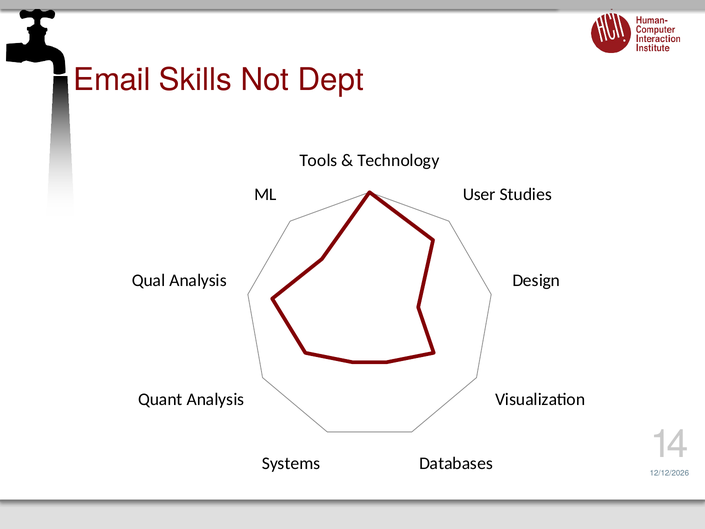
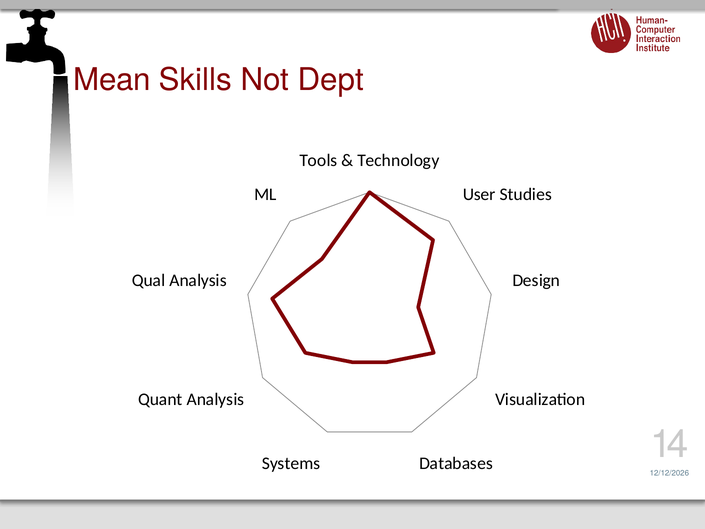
Email: Email -> Mean
